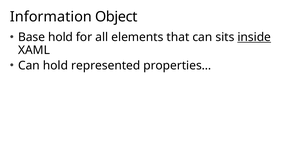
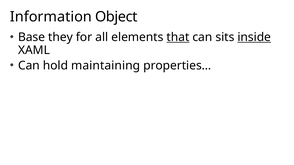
Base hold: hold -> they
that underline: none -> present
represented: represented -> maintaining
